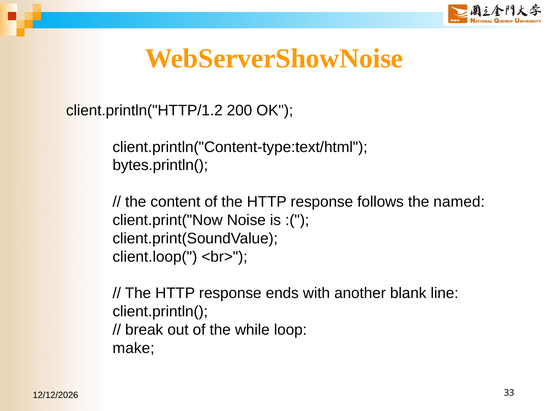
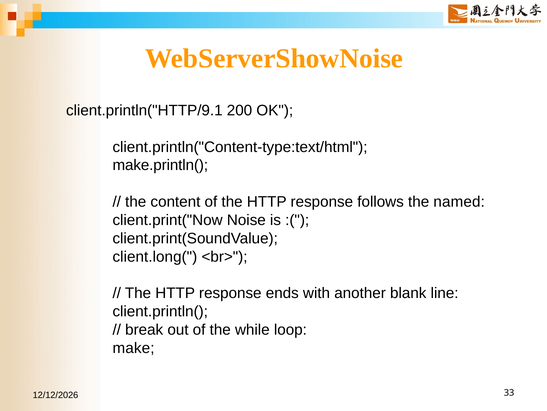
client.println("HTTP/1.2: client.println("HTTP/1.2 -> client.println("HTTP/9.1
bytes.println(: bytes.println( -> make.println(
client.loop(: client.loop( -> client.long(
